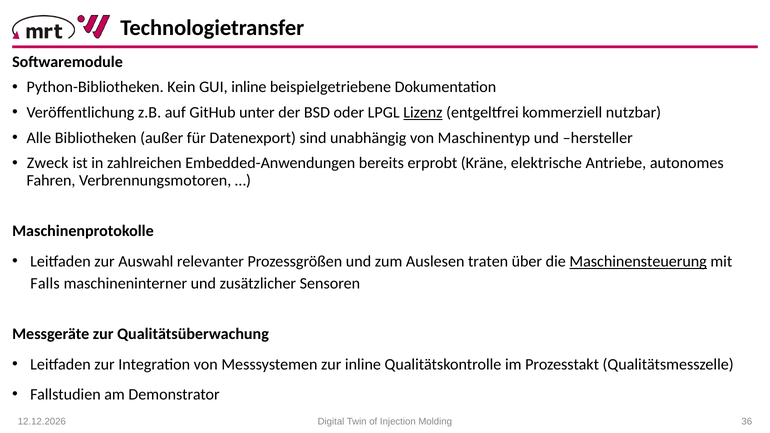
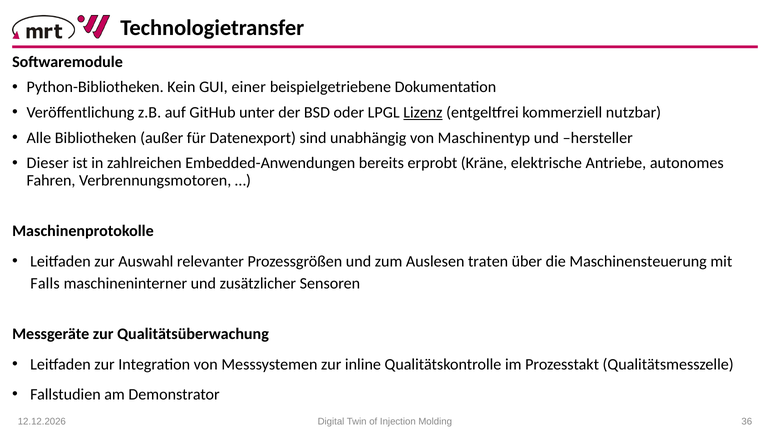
GUI inline: inline -> einer
Zweck: Zweck -> Dieser
Maschinensteuerung underline: present -> none
